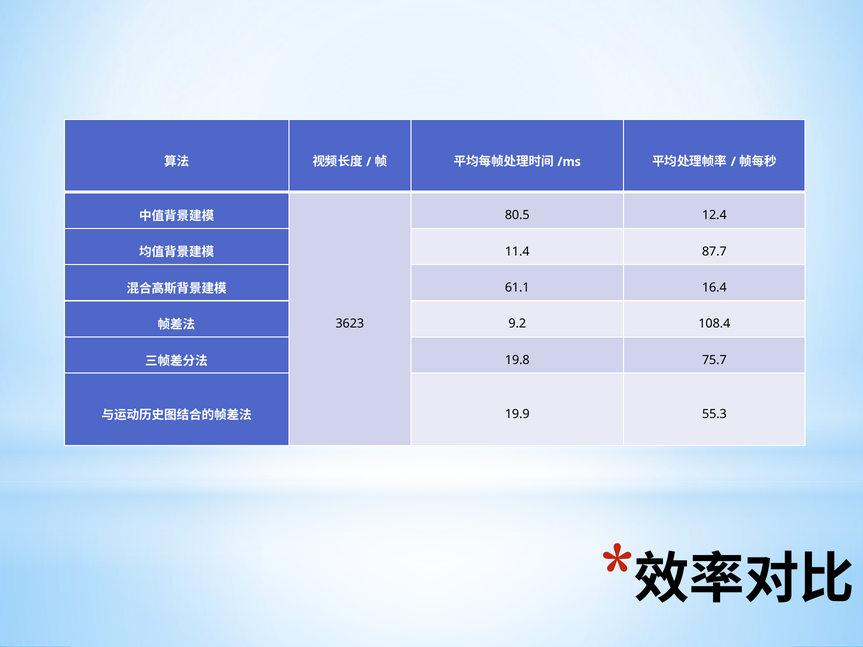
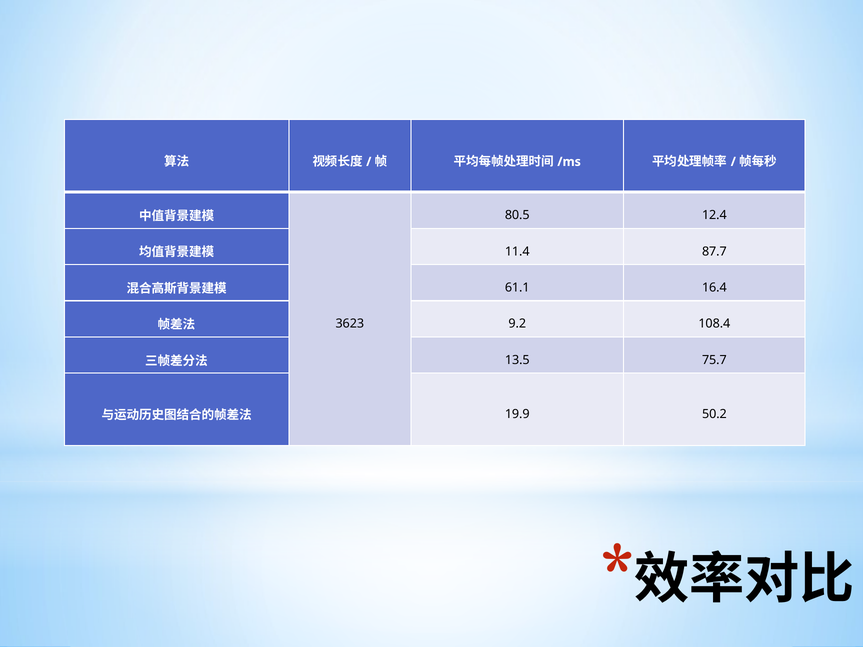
19.8: 19.8 -> 13.5
55.3: 55.3 -> 50.2
